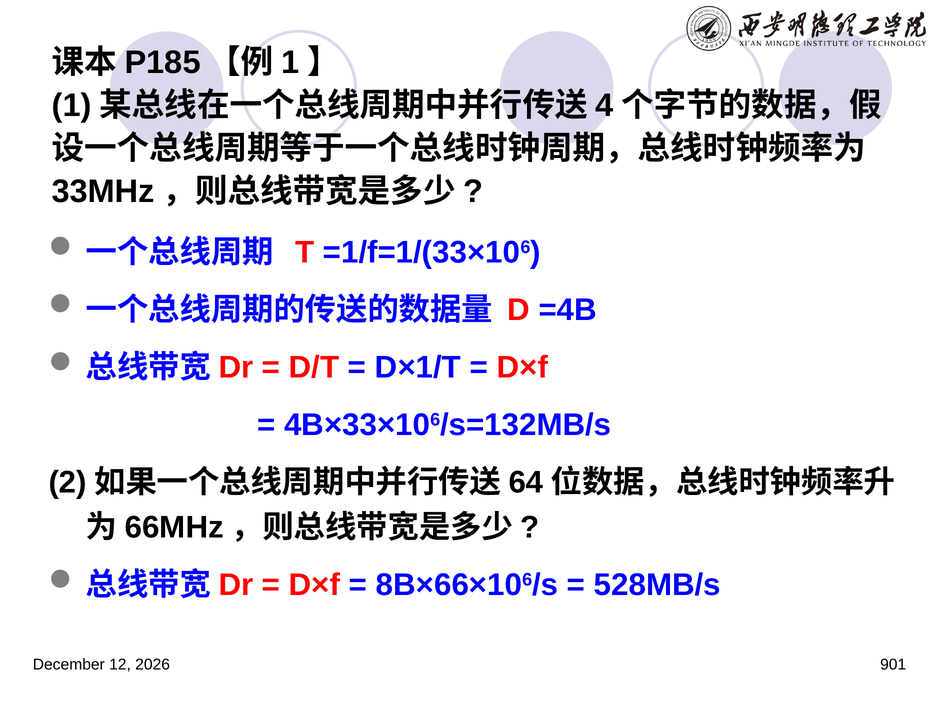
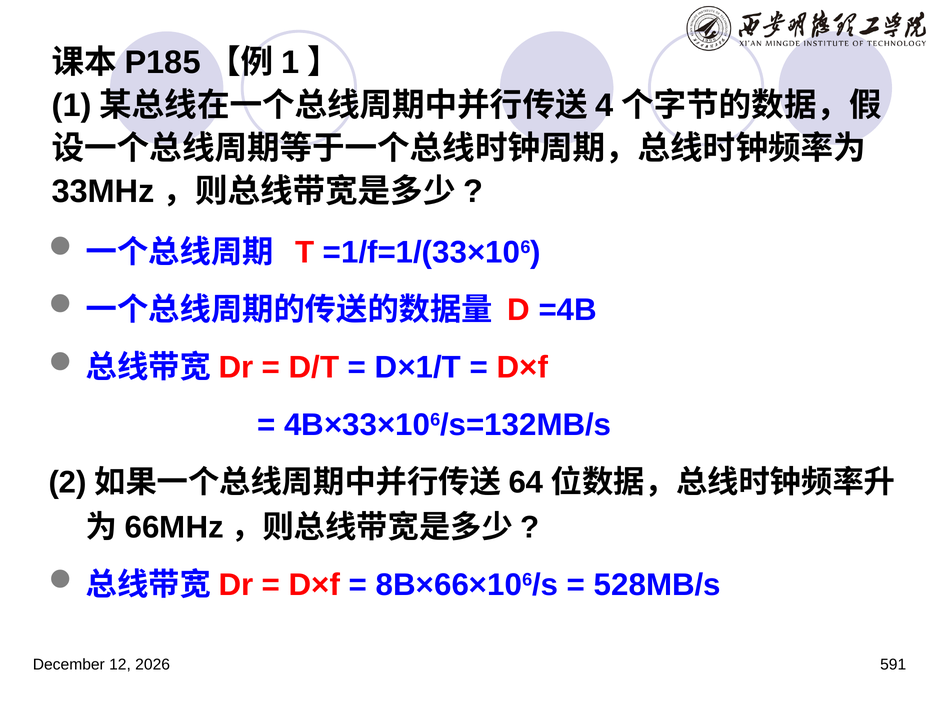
901: 901 -> 591
